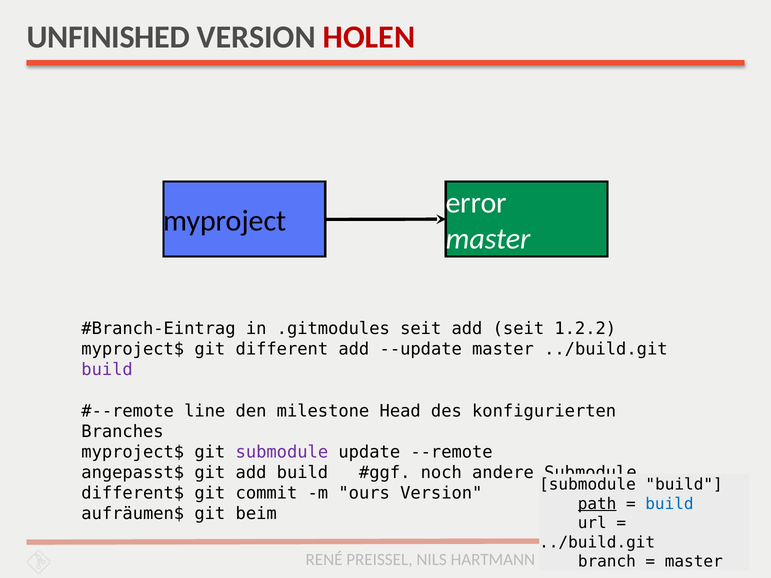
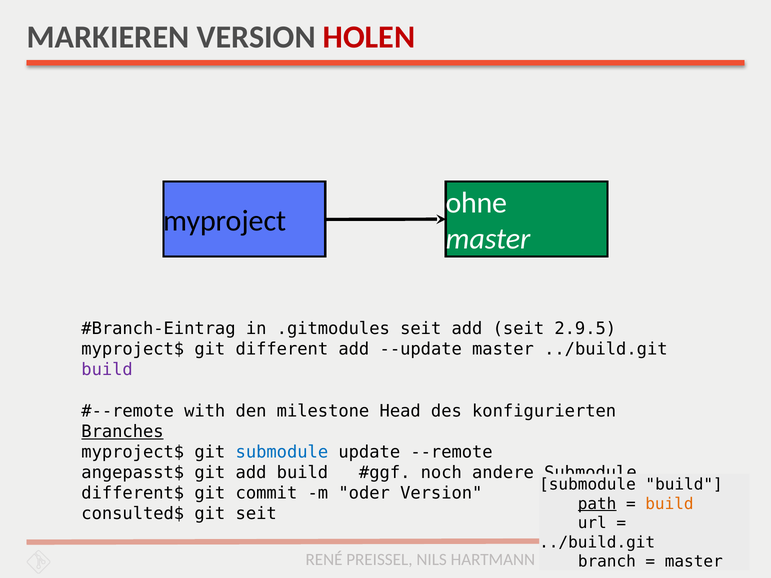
UNFINISHED: UNFINISHED -> MARKIEREN
error: error -> ohne
1.2.2: 1.2.2 -> 2.9.5
line: line -> with
Branches underline: none -> present
submodule at (282, 452) colour: purple -> blue
ours: ours -> oder
build at (669, 504) colour: blue -> orange
aufräumen$: aufräumen$ -> consulted$
git beim: beim -> seit
